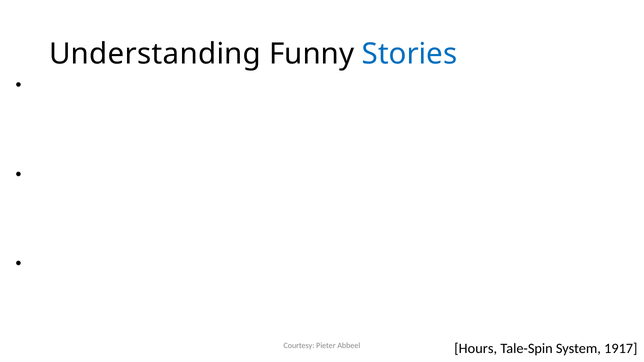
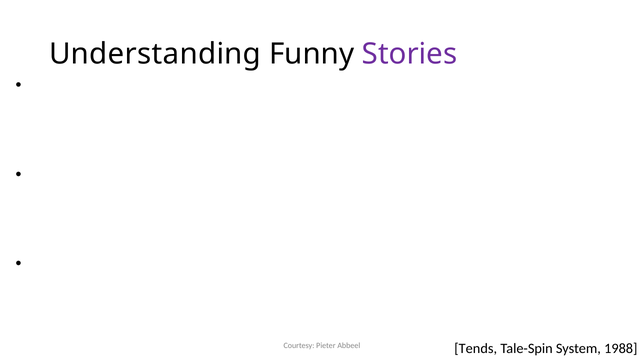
Stories colour: blue -> purple
Hours: Hours -> Tends
1917: 1917 -> 1988
